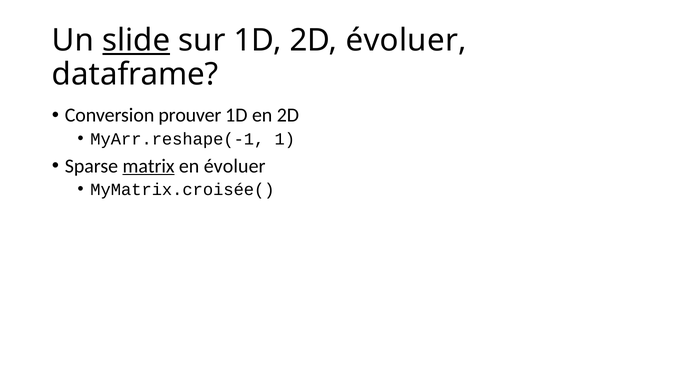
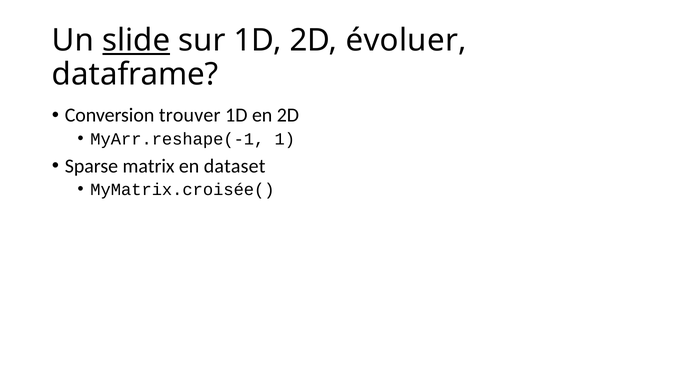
prouver: prouver -> trouver
matrix underline: present -> none
en évoluer: évoluer -> dataset
